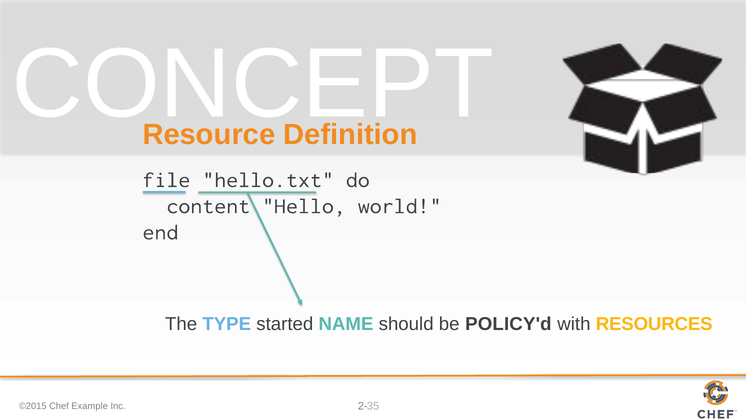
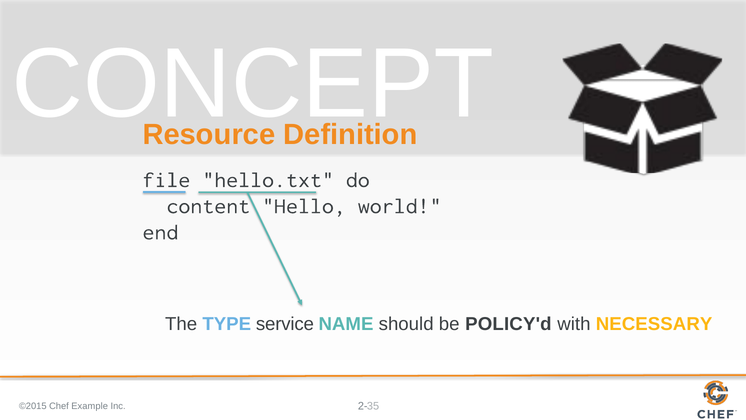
started: started -> service
RESOURCES: RESOURCES -> NECESSARY
